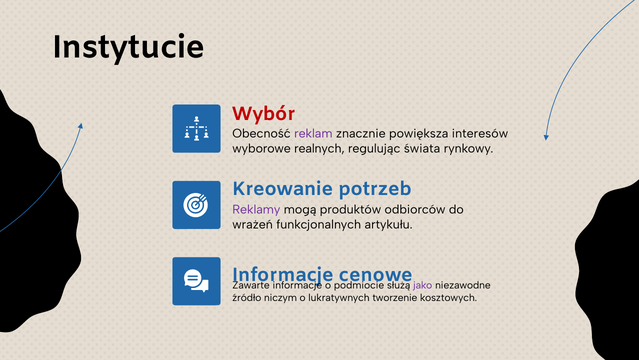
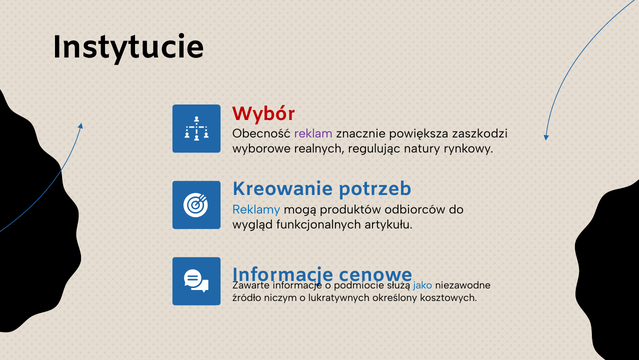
interesów: interesów -> zaszkodzi
świata: świata -> natury
Reklamy colour: purple -> blue
wrażeń: wrażeń -> wygląd
jako colour: purple -> blue
tworzenie: tworzenie -> określony
